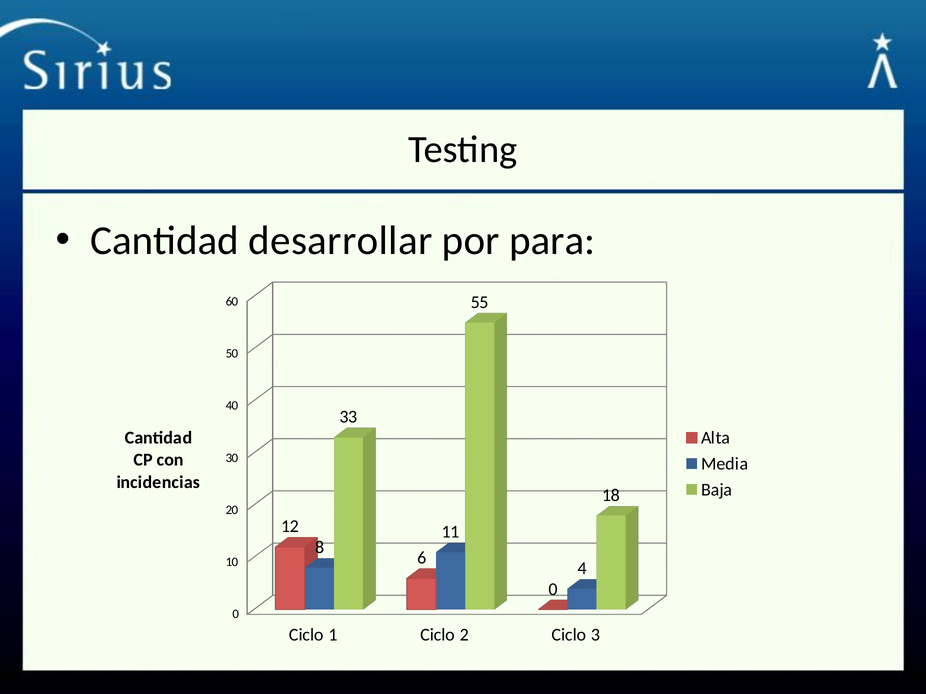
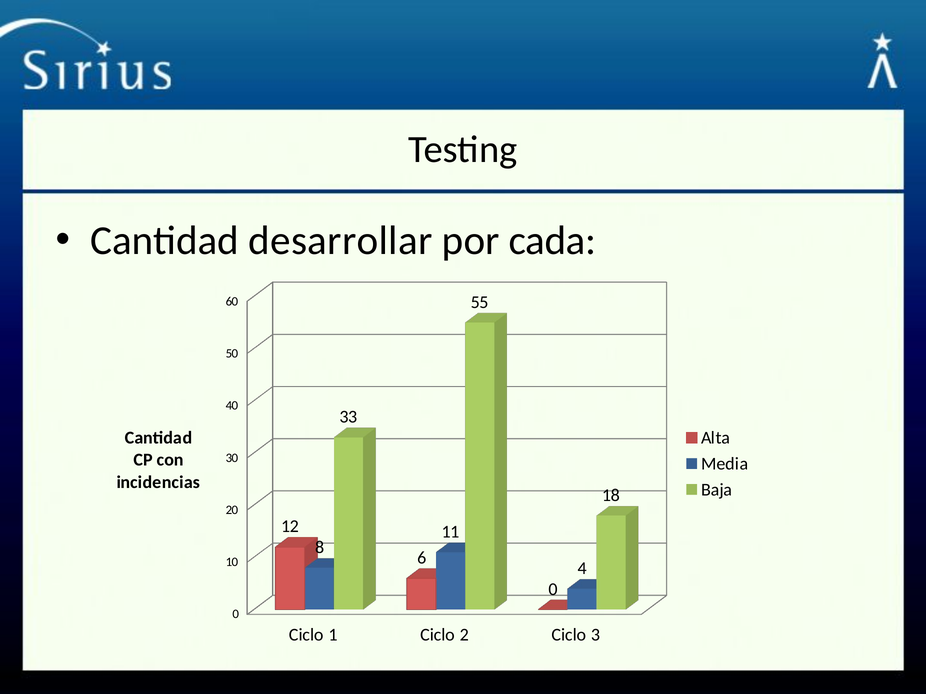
para: para -> cada
